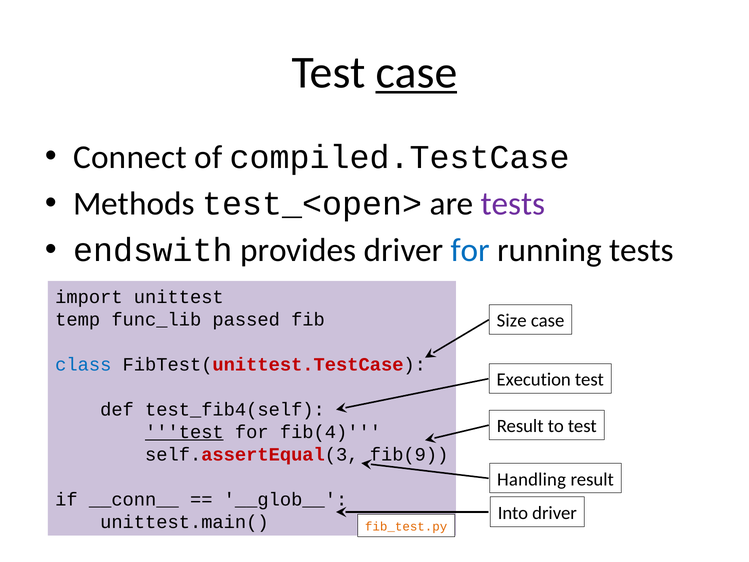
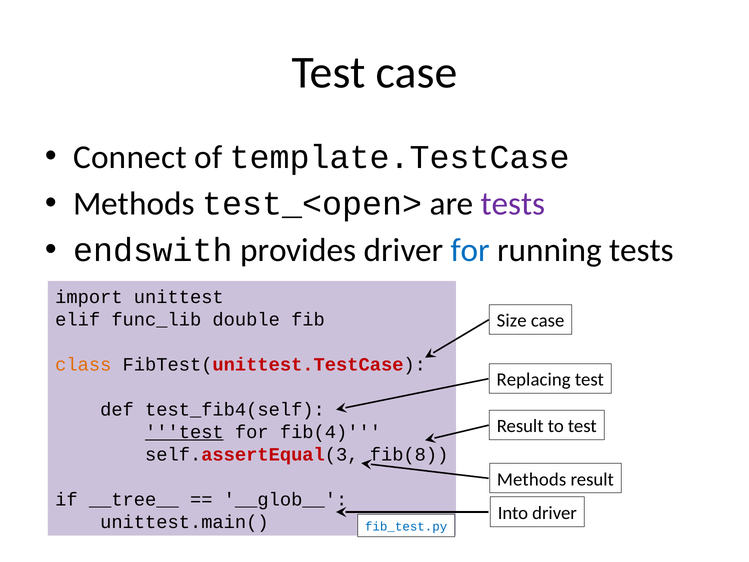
case at (416, 73) underline: present -> none
compiled.TestCase: compiled.TestCase -> template.TestCase
temp: temp -> elif
passed: passed -> double
class colour: blue -> orange
Execution: Execution -> Replacing
fib(9: fib(9 -> fib(8
Handling at (532, 479): Handling -> Methods
__conn__: __conn__ -> __tree__
fib_test.py colour: orange -> blue
